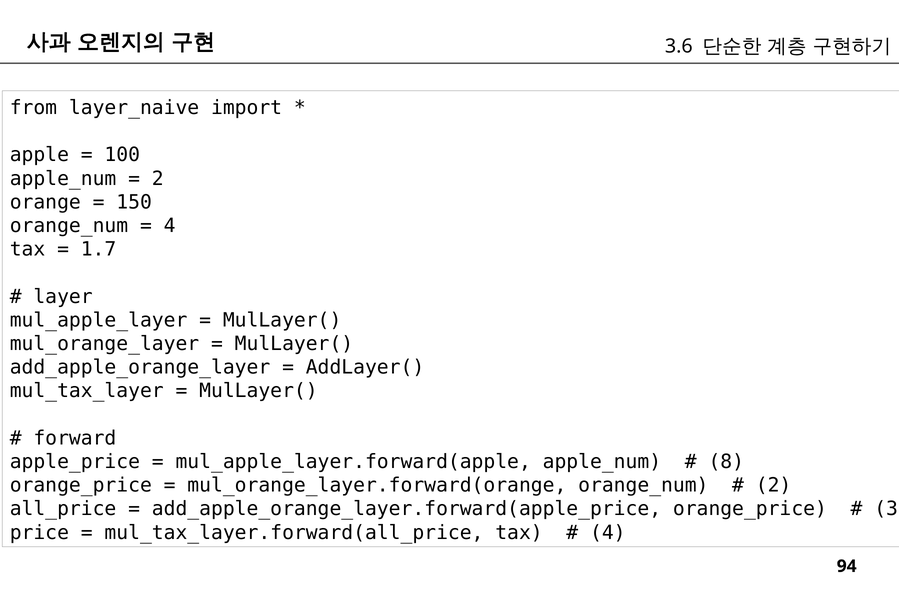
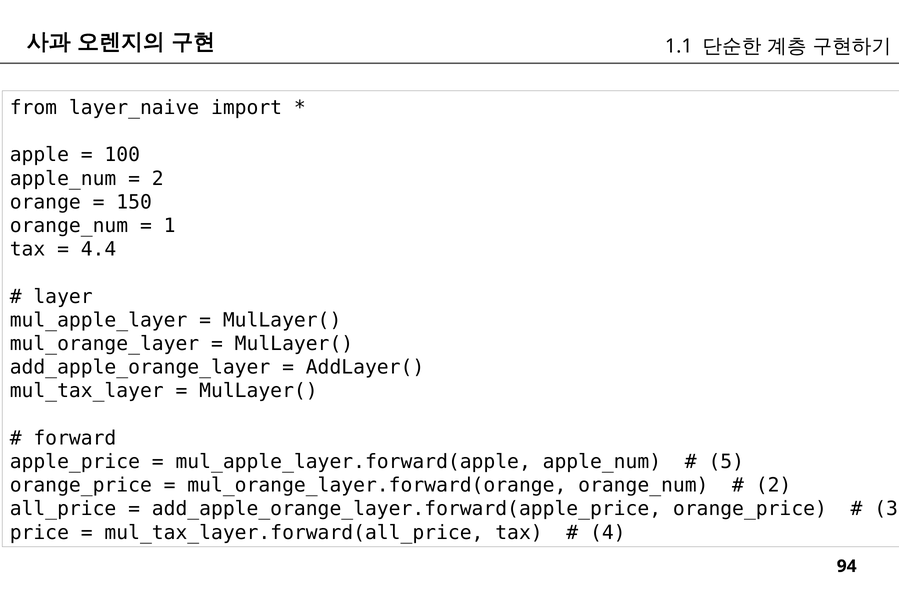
3.6: 3.6 -> 1.1
4 at (170, 226): 4 -> 1
1.7: 1.7 -> 4.4
8: 8 -> 5
